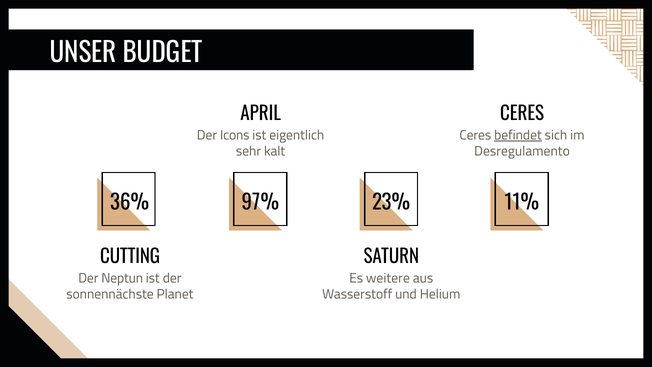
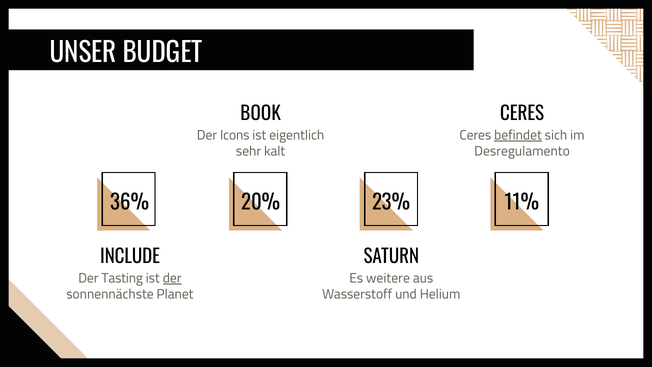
APRIL: APRIL -> BOOK
97%: 97% -> 20%
CUTTING: CUTTING -> INCLUDE
Neptun: Neptun -> Tasting
der at (172, 278) underline: none -> present
